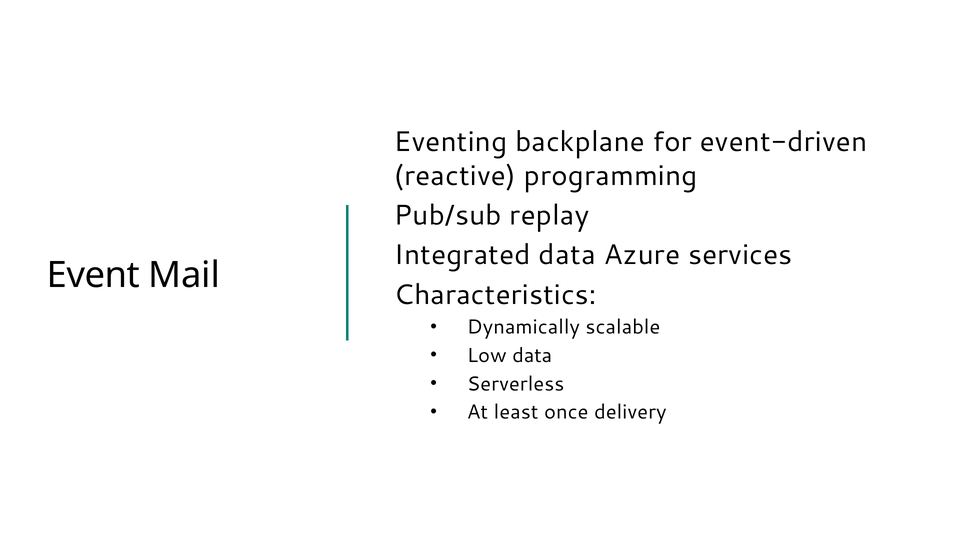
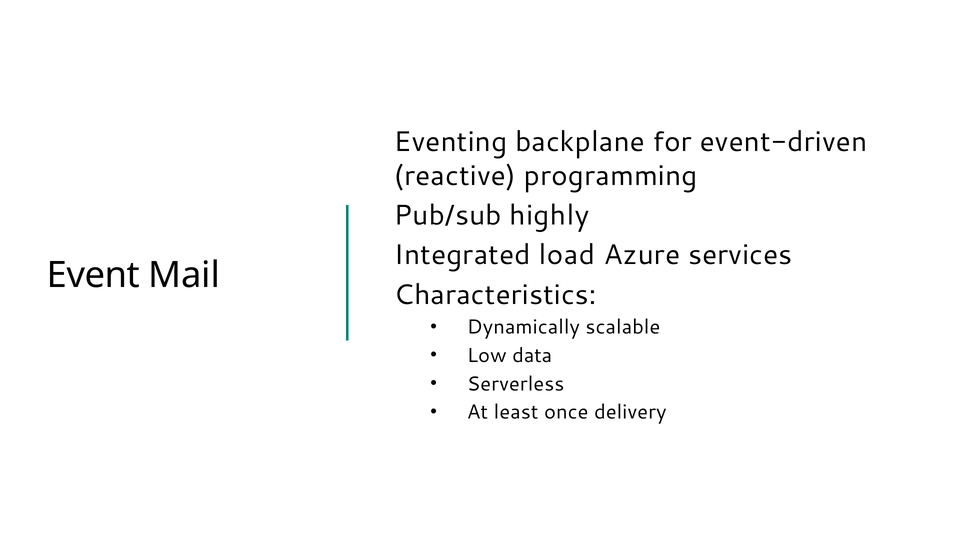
replay: replay -> highly
Integrated data: data -> load
